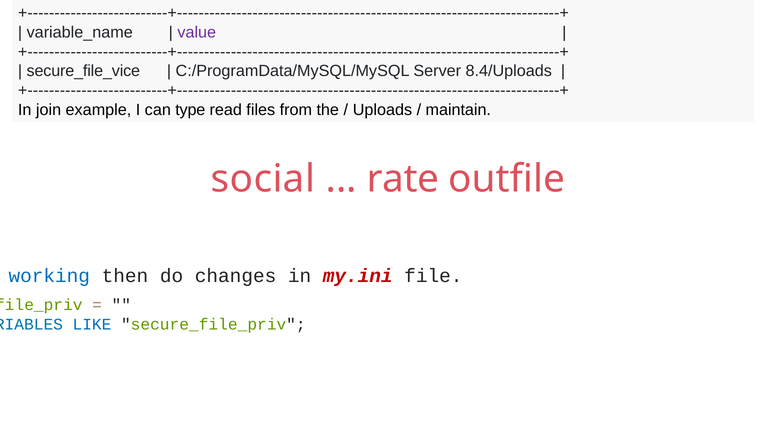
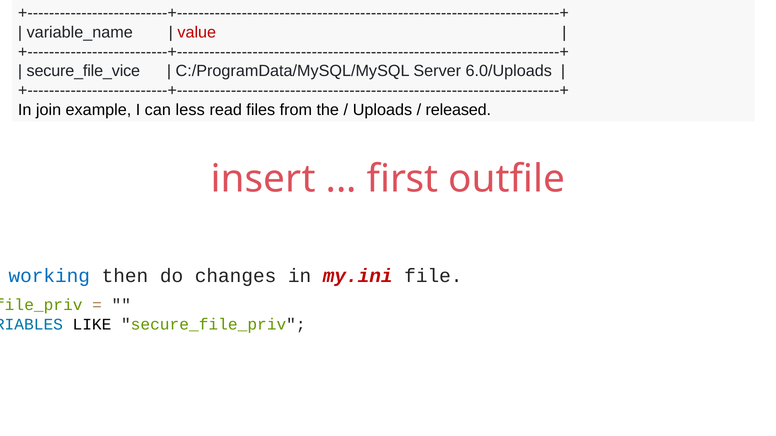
value colour: purple -> red
8.4/Uploads: 8.4/Uploads -> 6.0/Uploads
type: type -> less
maintain: maintain -> released
social: social -> insert
rate: rate -> first
LIKE colour: blue -> black
